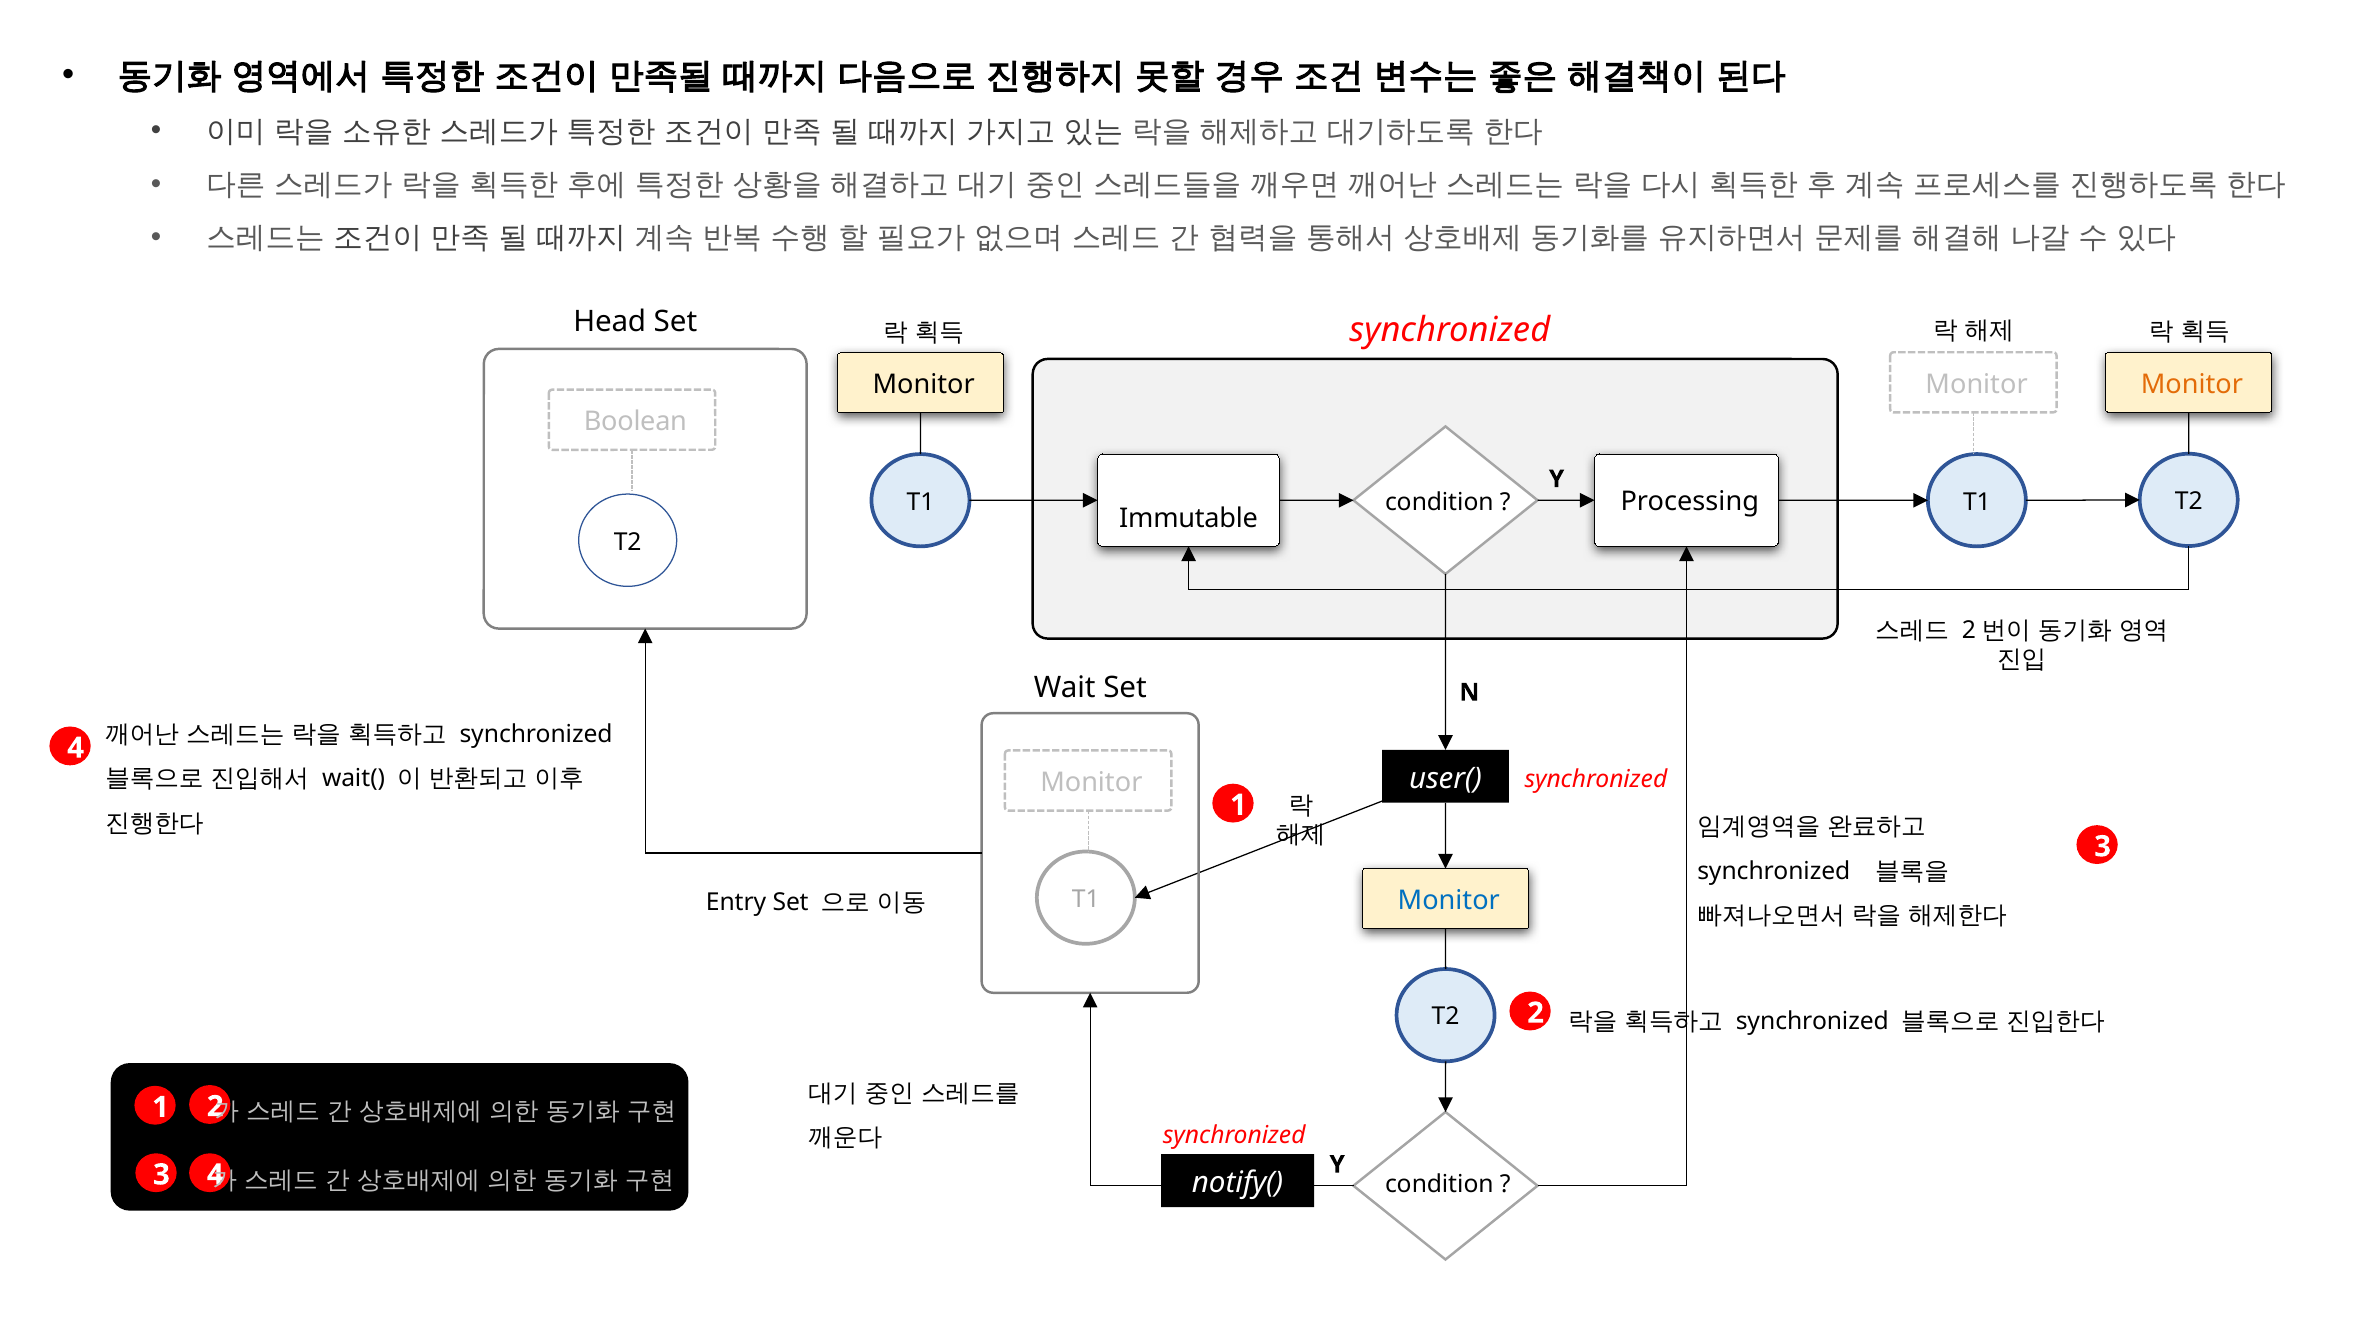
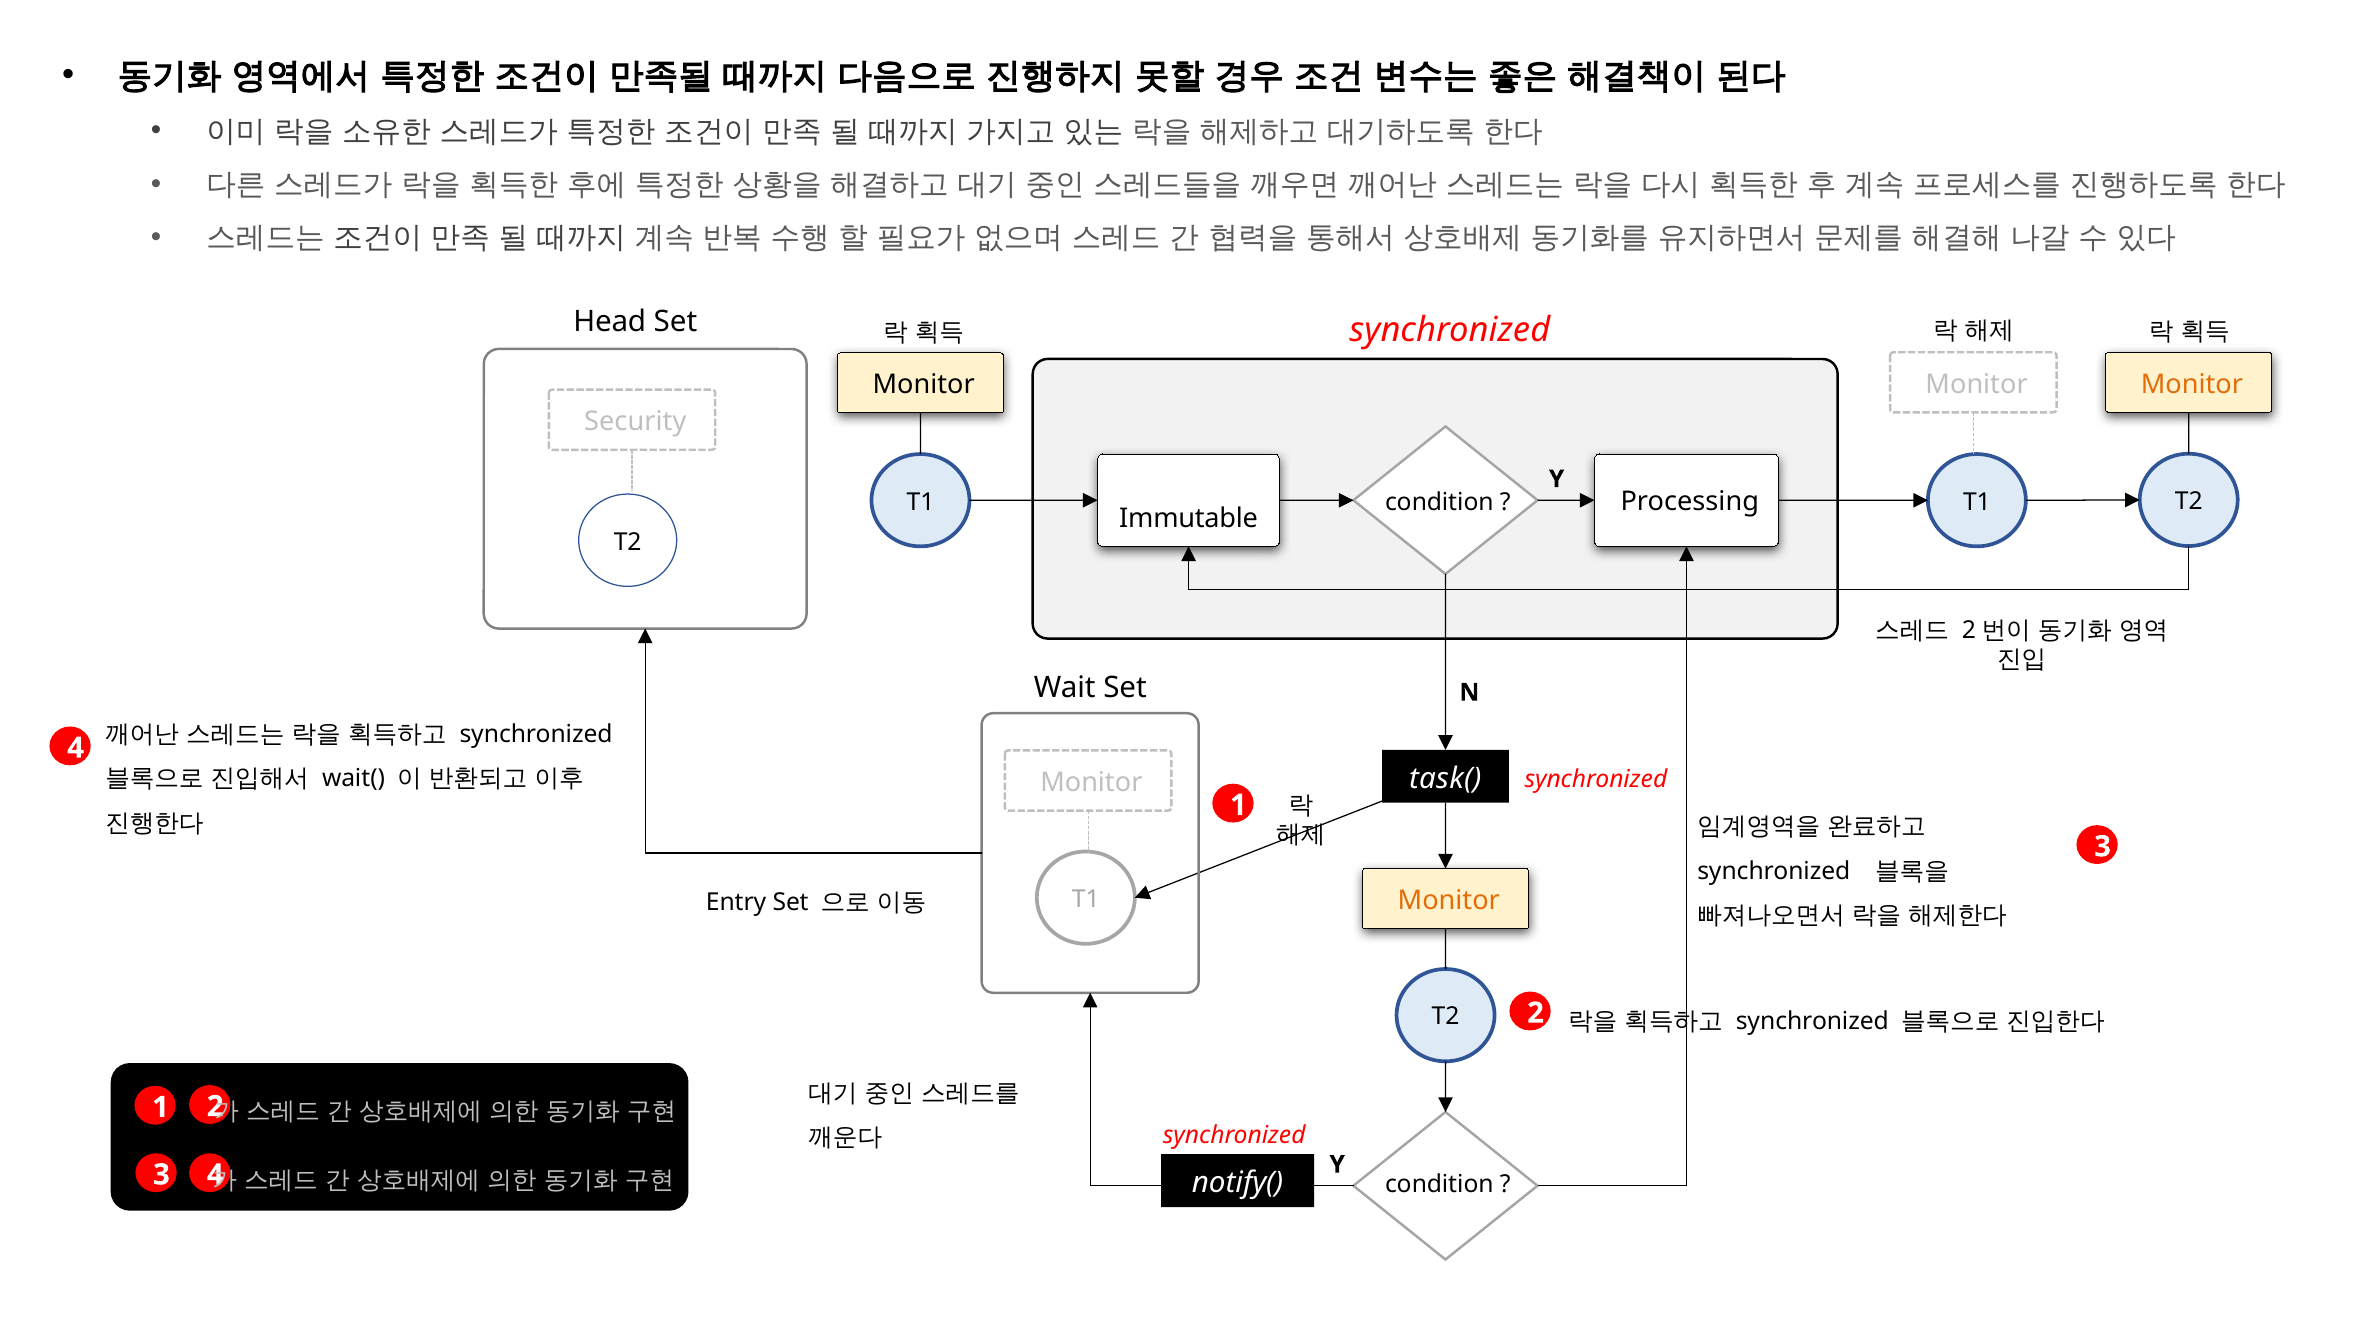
Boolean: Boolean -> Security
user(: user( -> task(
Monitor at (1449, 900) colour: blue -> orange
